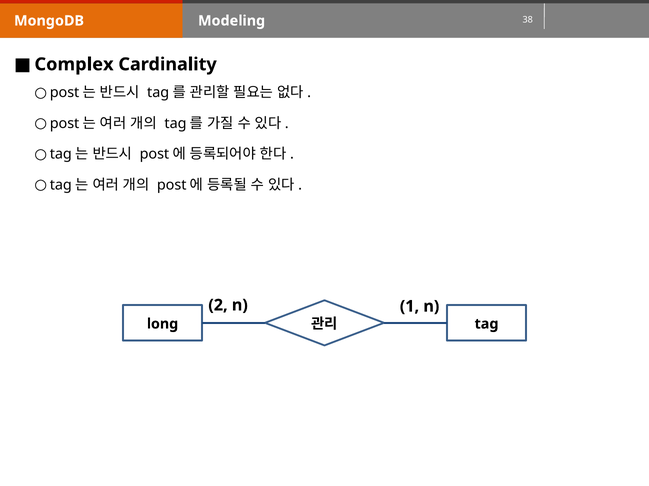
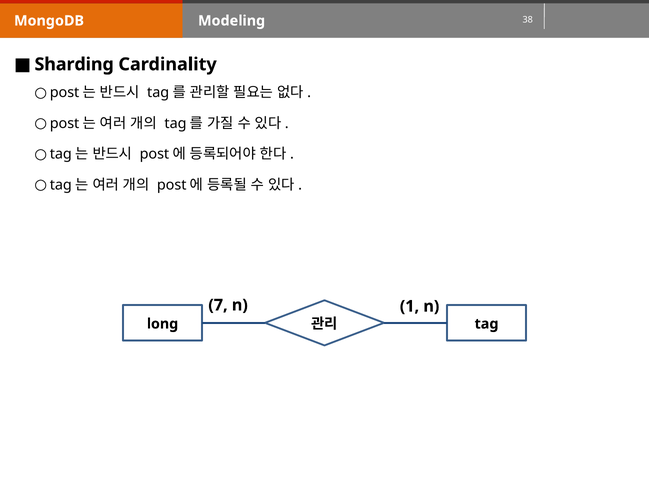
Complex: Complex -> Sharding
2: 2 -> 7
